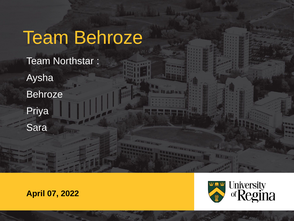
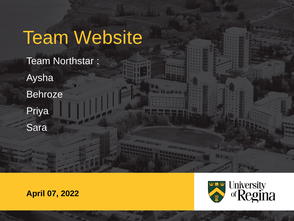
Team Behroze: Behroze -> Website
